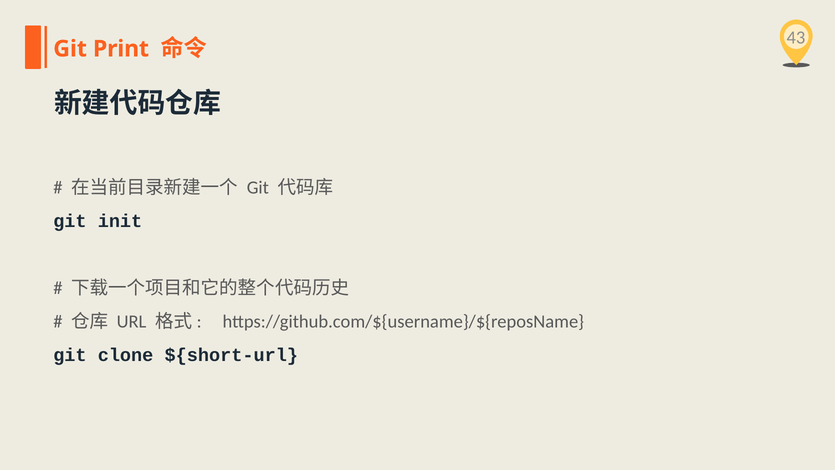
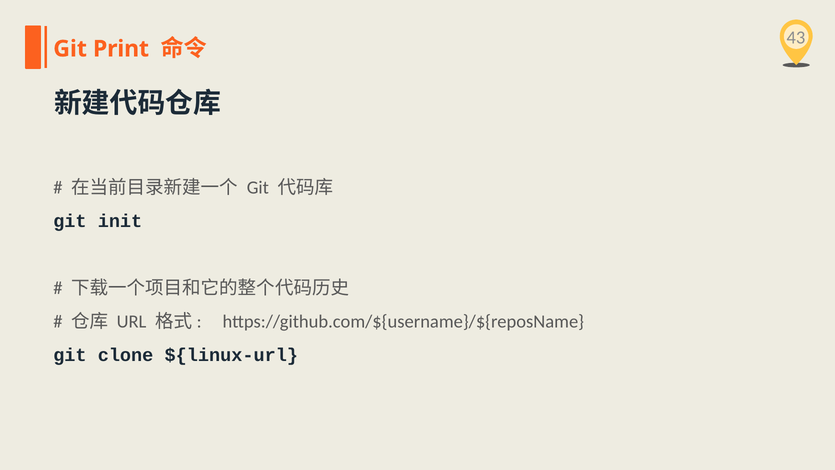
${short-url: ${short-url -> ${linux-url
